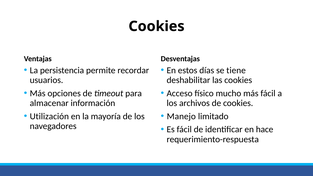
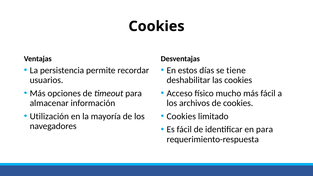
Manejo at (181, 116): Manejo -> Cookies
en hace: hace -> para
